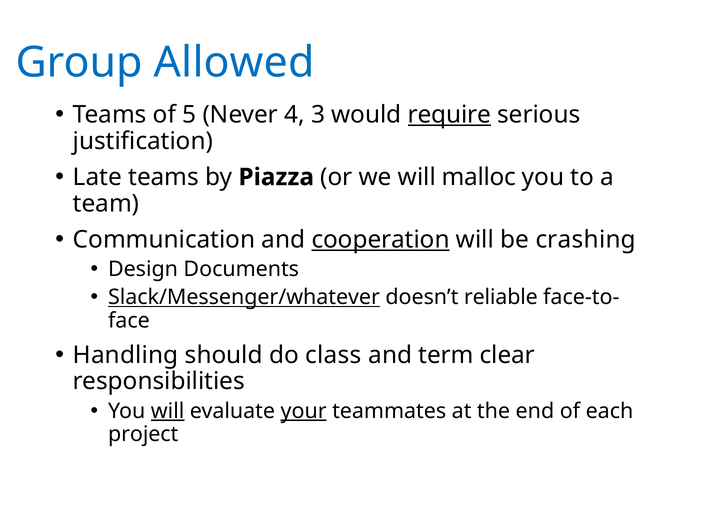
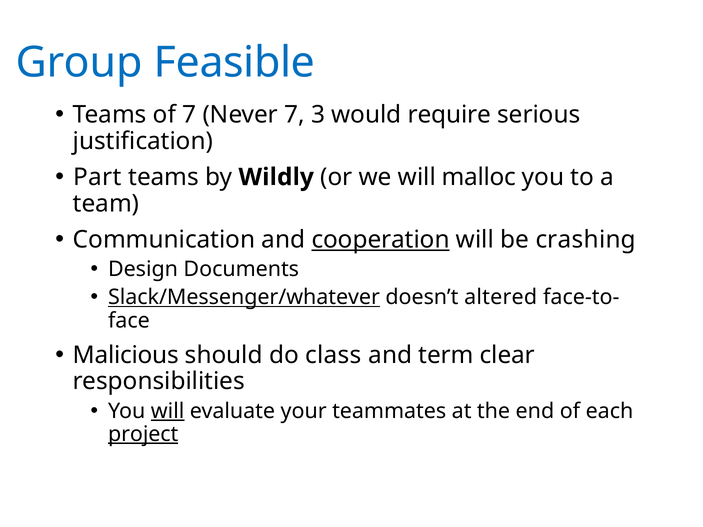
Allowed: Allowed -> Feasible
of 5: 5 -> 7
Never 4: 4 -> 7
require underline: present -> none
Late: Late -> Part
Piazza: Piazza -> Wildly
reliable: reliable -> altered
Handling: Handling -> Malicious
your underline: present -> none
project underline: none -> present
